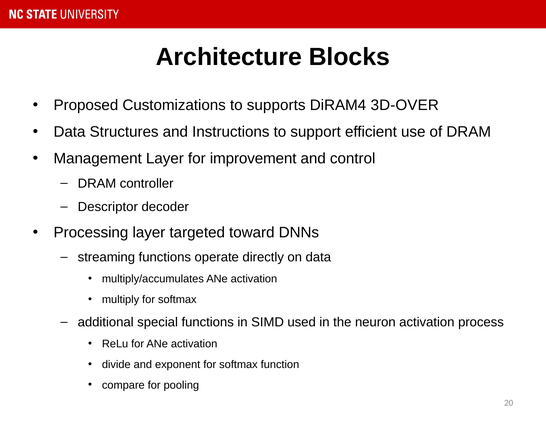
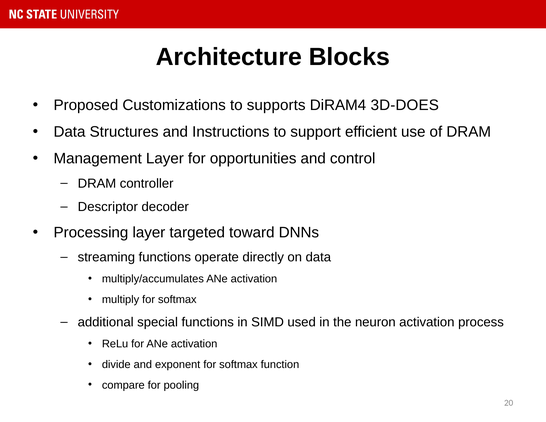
3D-OVER: 3D-OVER -> 3D-DOES
improvement: improvement -> opportunities
